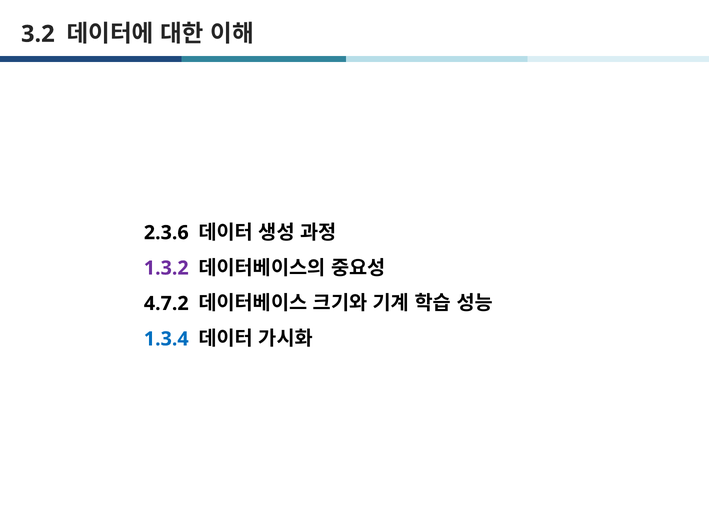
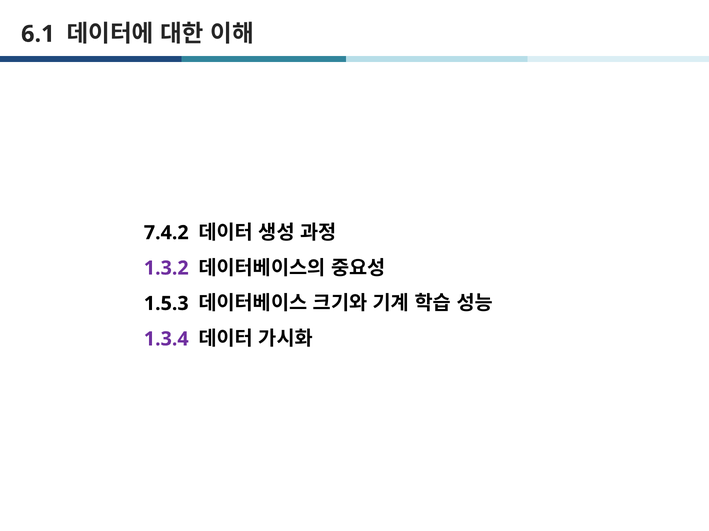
3.2: 3.2 -> 6.1
2.3.6: 2.3.6 -> 7.4.2
4.7.2: 4.7.2 -> 1.5.3
1.3.4 colour: blue -> purple
